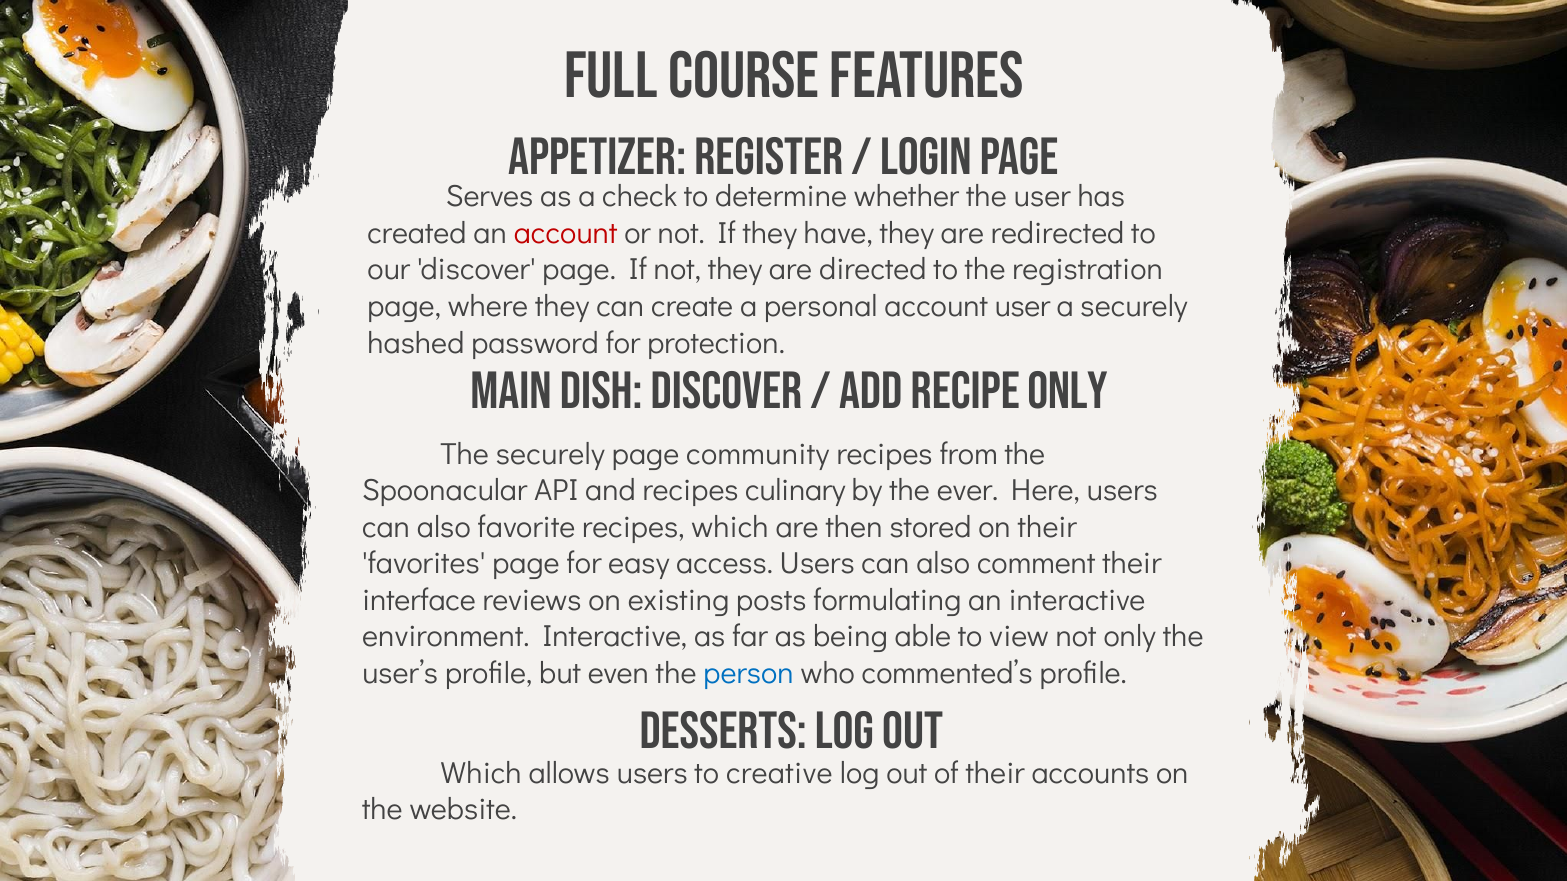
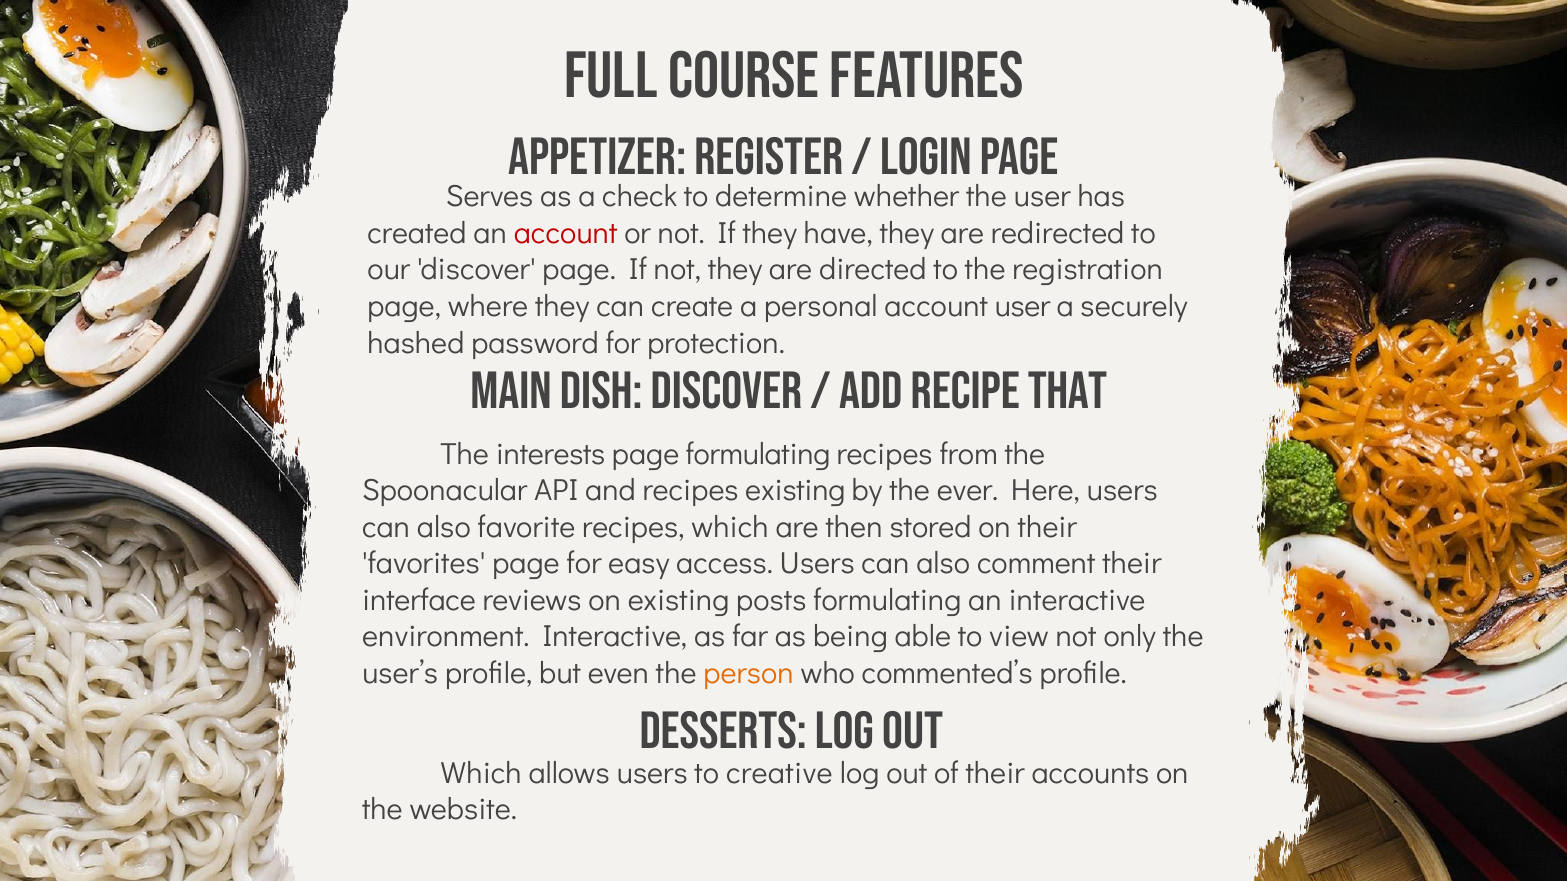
recipe only: only -> that
The securely: securely -> interests
page community: community -> formulating
recipes culinary: culinary -> existing
person colour: blue -> orange
